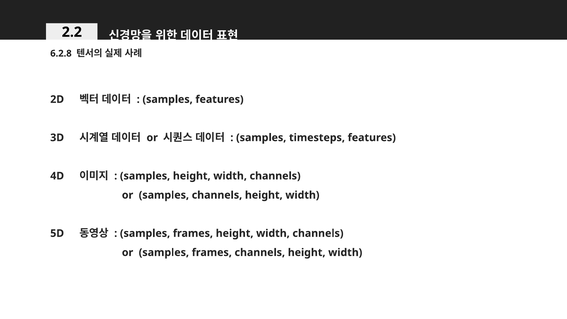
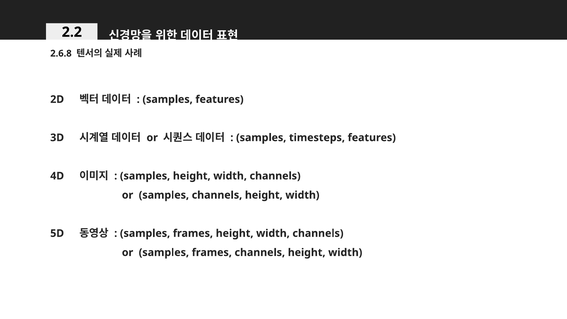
6.2.8: 6.2.8 -> 2.6.8
